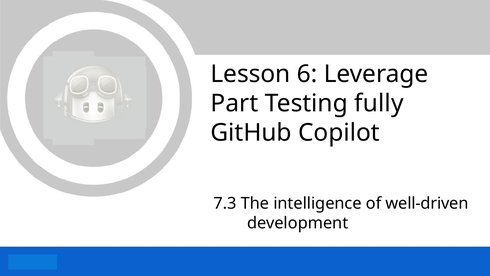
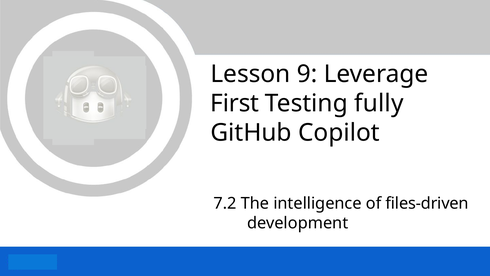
6: 6 -> 9
Part: Part -> First
7.3: 7.3 -> 7.2
well-driven: well-driven -> files-driven
